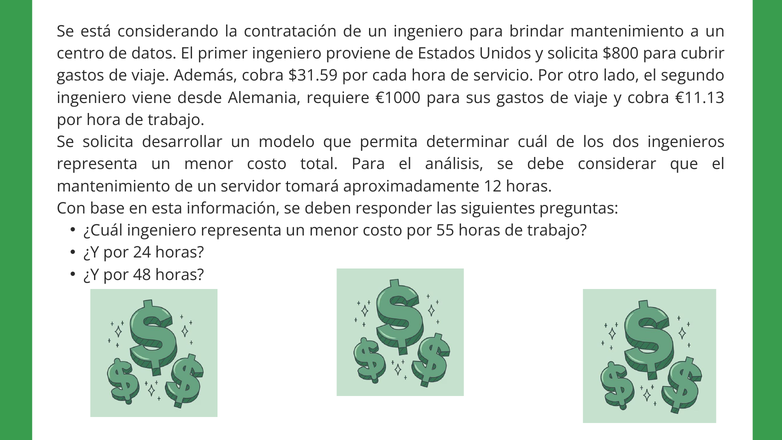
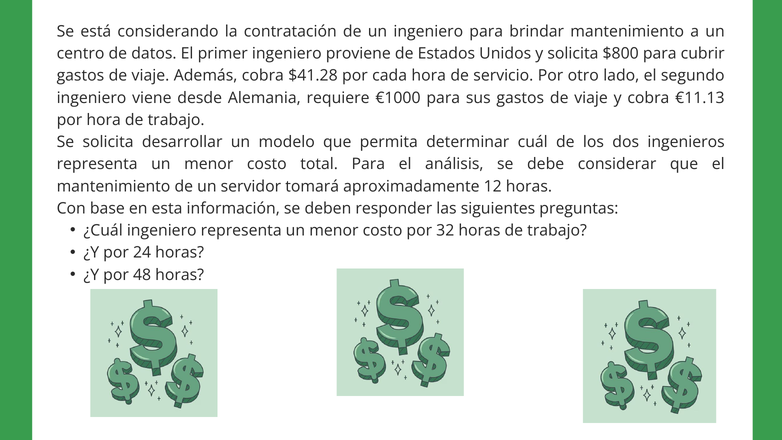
$31.59: $31.59 -> $41.28
55: 55 -> 32
